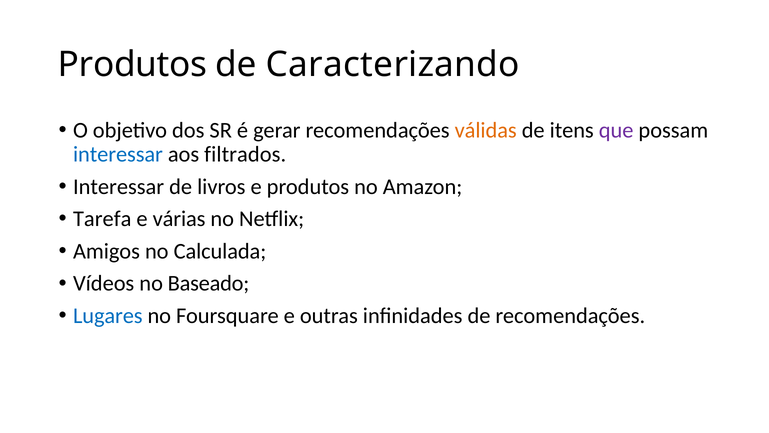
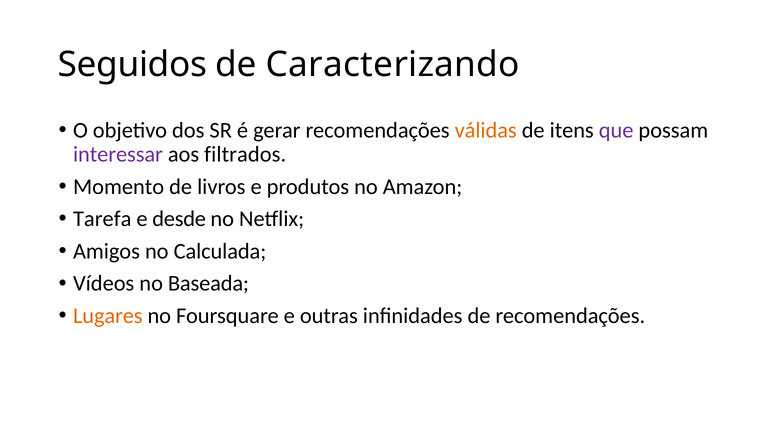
Produtos at (133, 65): Produtos -> Seguidos
interessar at (118, 154) colour: blue -> purple
Interessar at (119, 186): Interessar -> Momento
várias: várias -> desde
Baseado: Baseado -> Baseada
Lugares colour: blue -> orange
